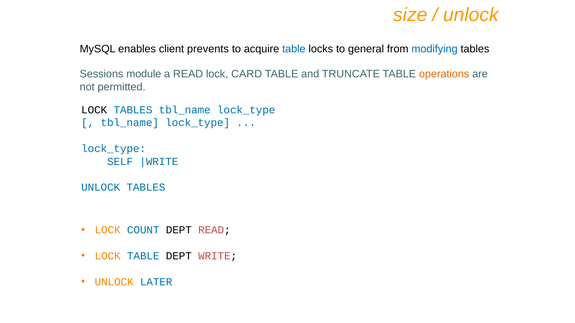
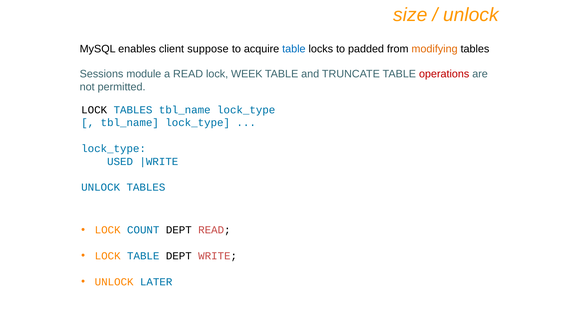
prevents: prevents -> suppose
general: general -> padded
modifying colour: blue -> orange
CARD: CARD -> WEEK
operations colour: orange -> red
SELF: SELF -> USED
